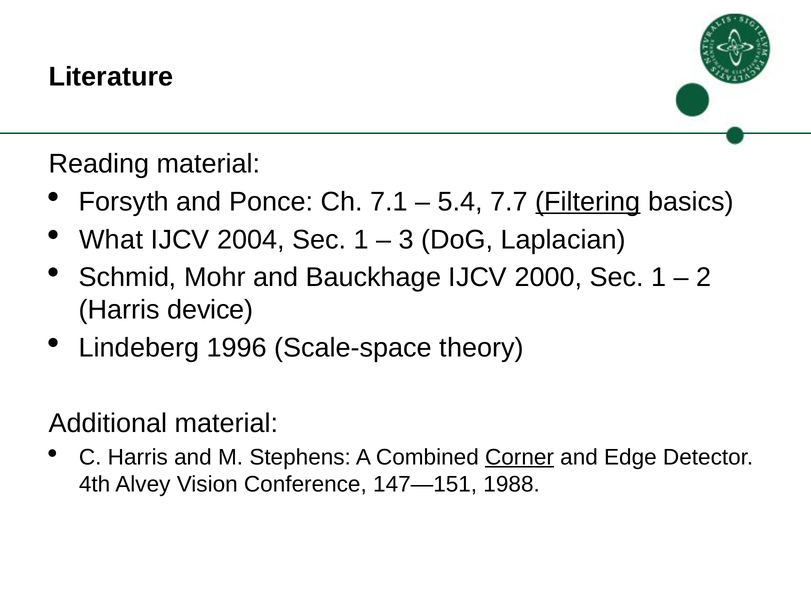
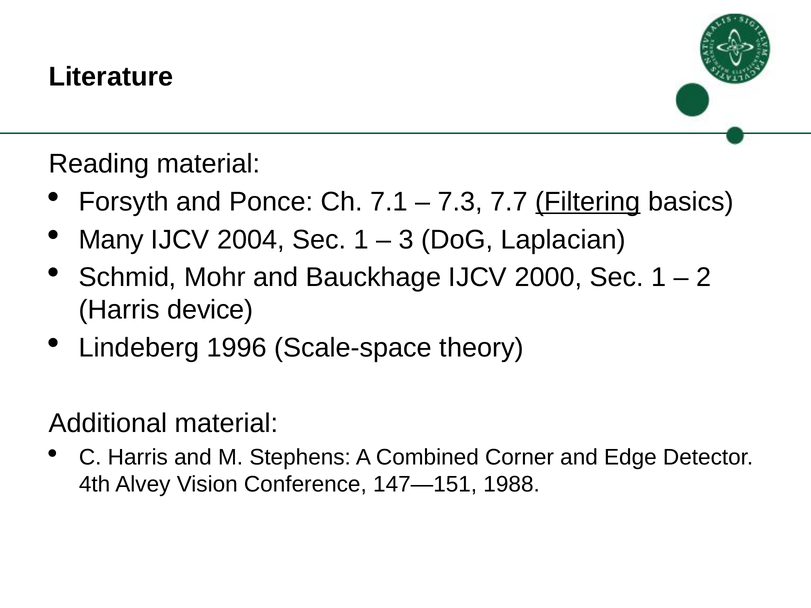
5.4: 5.4 -> 7.3
What: What -> Many
Corner underline: present -> none
